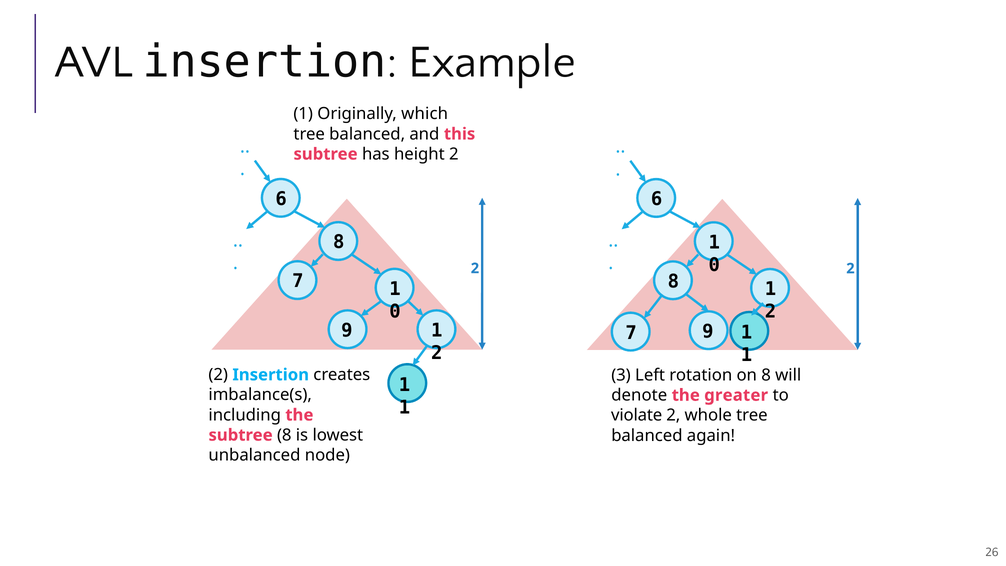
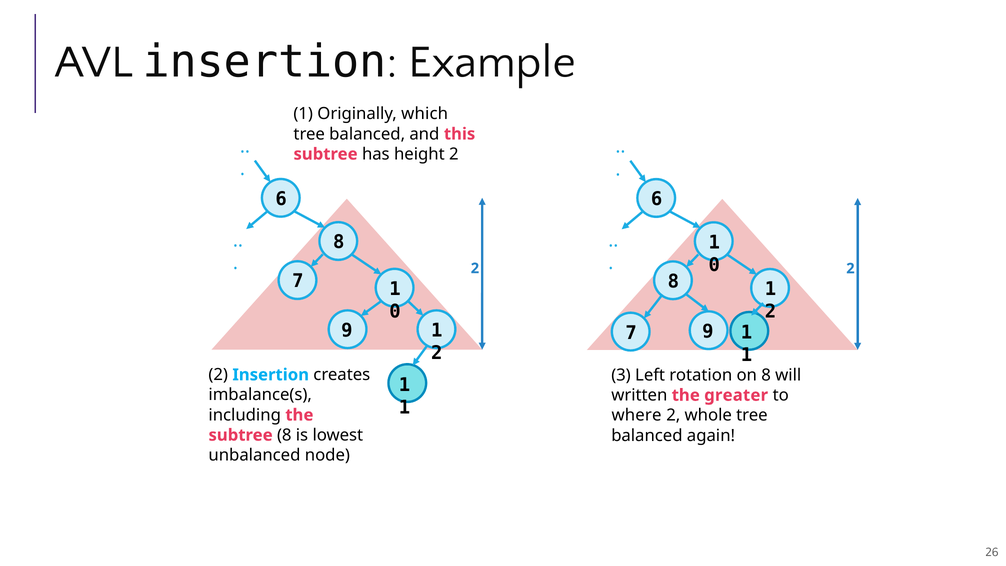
denote: denote -> written
violate: violate -> where
